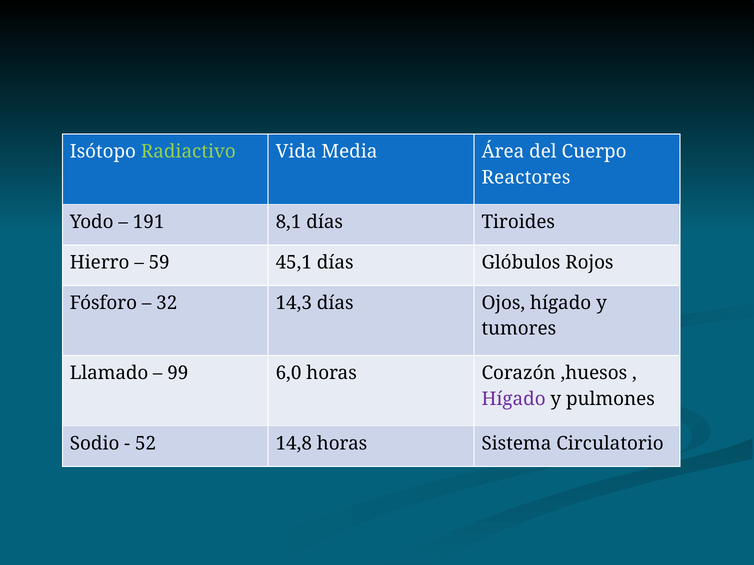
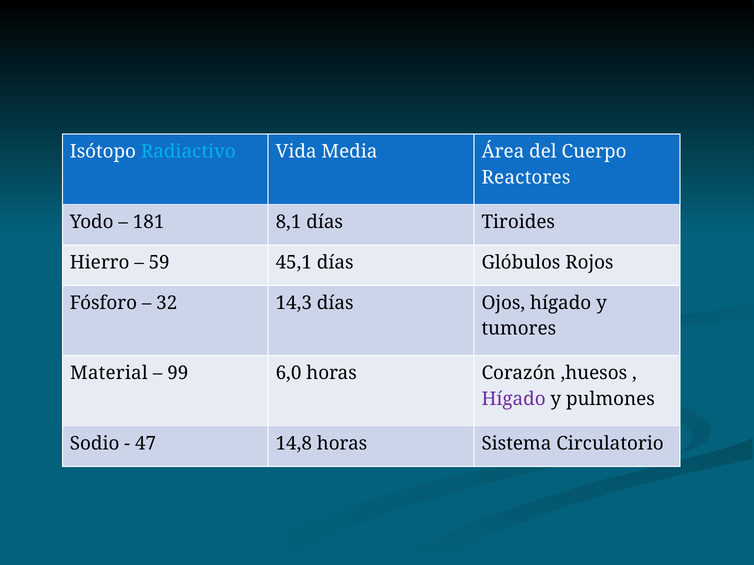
Radiactivo colour: light green -> light blue
191: 191 -> 181
Llamado: Llamado -> Material
52: 52 -> 47
